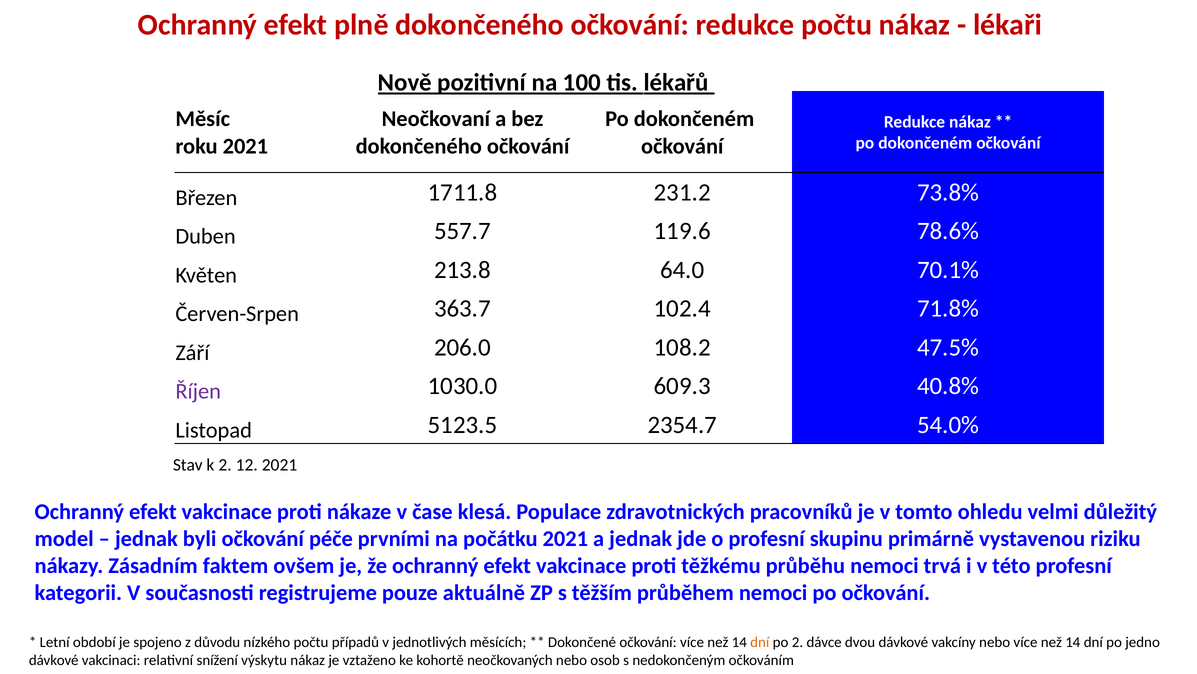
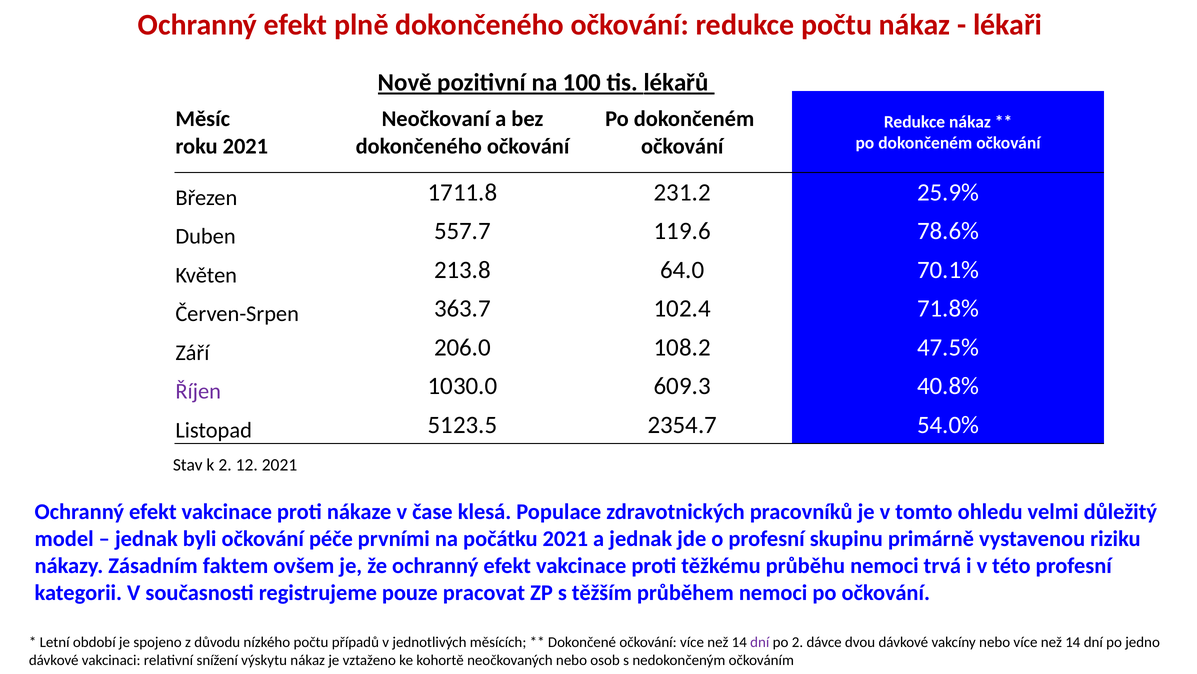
73.8%: 73.8% -> 25.9%
aktuálně: aktuálně -> pracovat
dní at (760, 642) colour: orange -> purple
